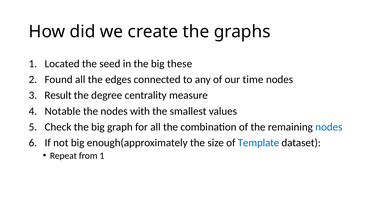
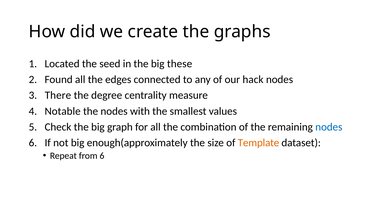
time: time -> hack
Result: Result -> There
Template colour: blue -> orange
from 1: 1 -> 6
